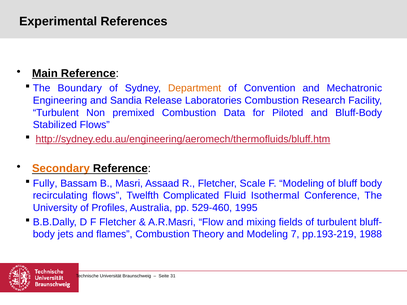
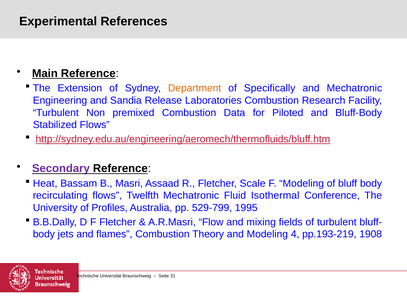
Boundary: Boundary -> Extension
Convention: Convention -> Specifically
Secondary colour: orange -> purple
Fully: Fully -> Heat
Twelfth Complicated: Complicated -> Mechatronic
529-460: 529-460 -> 529-799
7: 7 -> 4
1988: 1988 -> 1908
